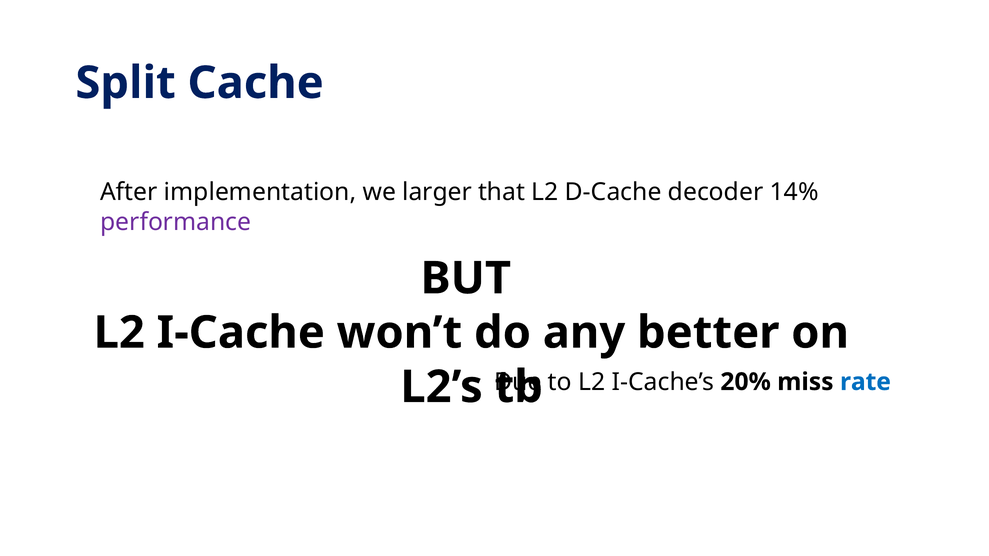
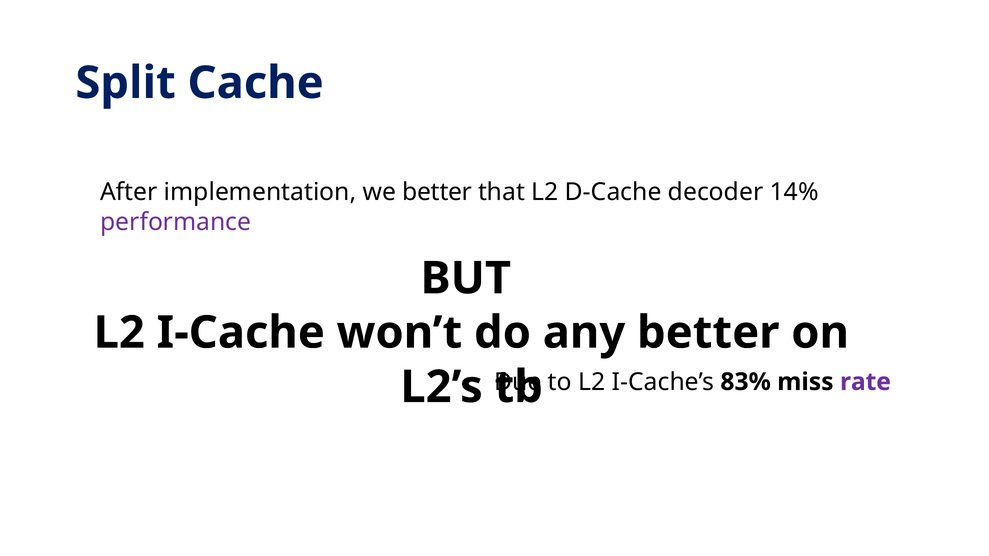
we larger: larger -> better
20%: 20% -> 83%
rate colour: blue -> purple
